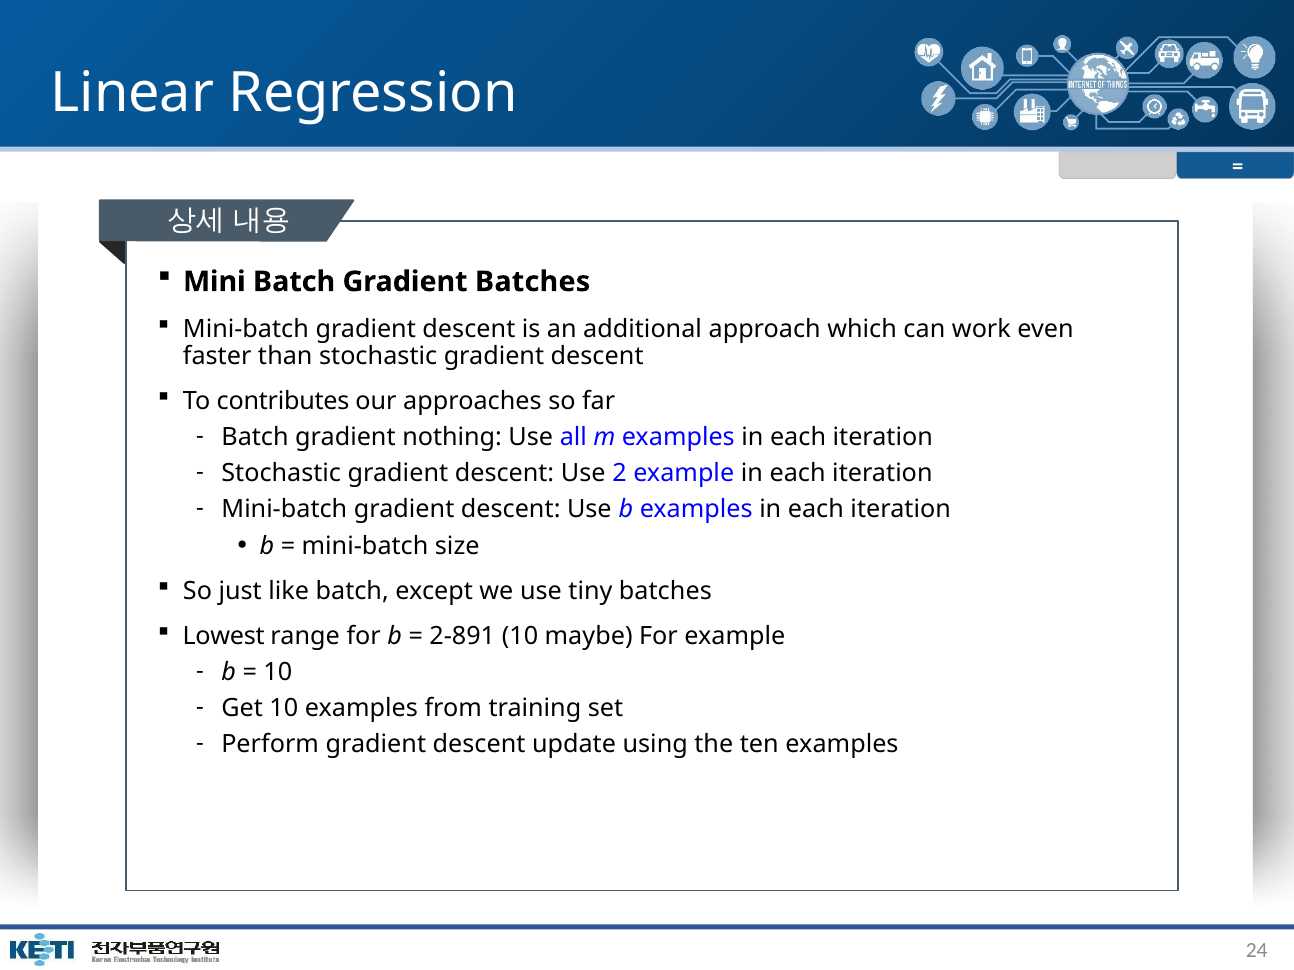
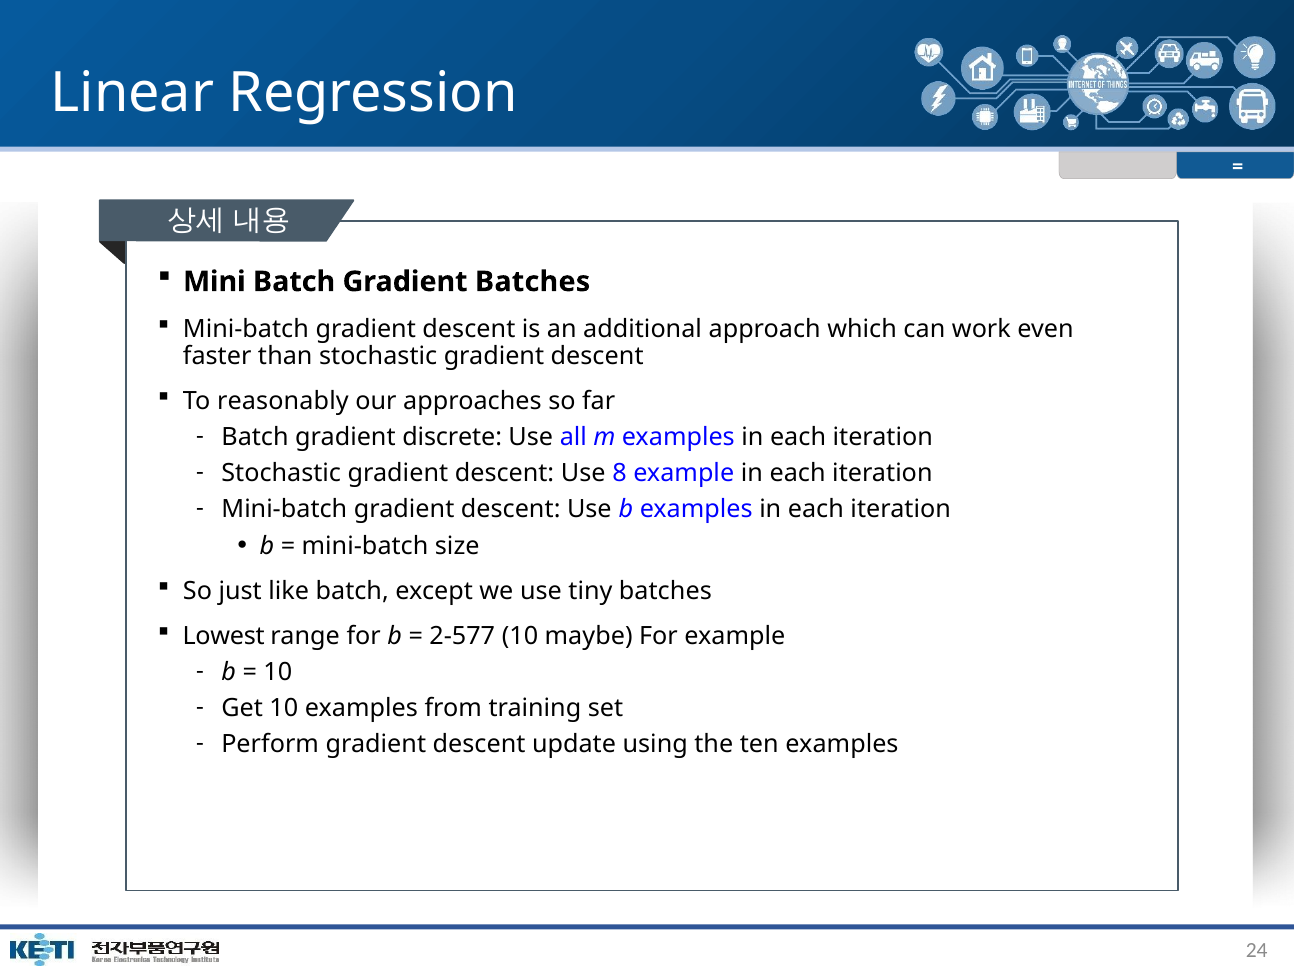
contributes: contributes -> reasonably
nothing: nothing -> discrete
2: 2 -> 8
2-891: 2-891 -> 2-577
